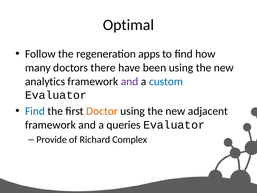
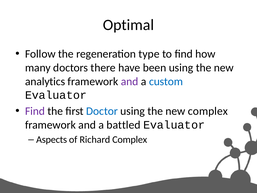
apps: apps -> type
Find at (35, 111) colour: blue -> purple
Doctor colour: orange -> blue
new adjacent: adjacent -> complex
queries: queries -> battled
Provide: Provide -> Aspects
